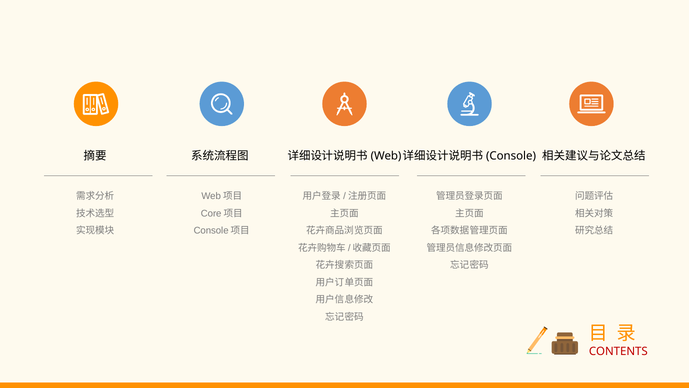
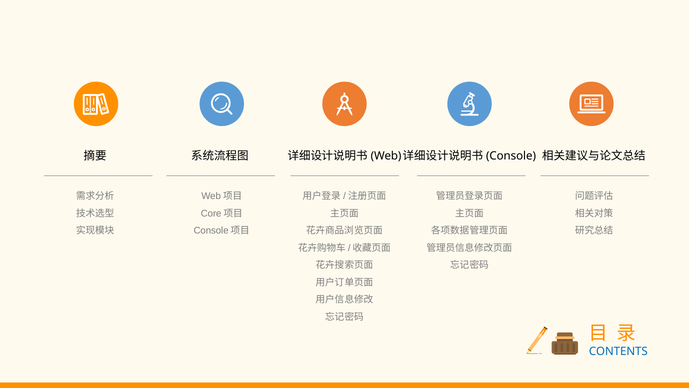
CONTENTS colour: red -> blue
